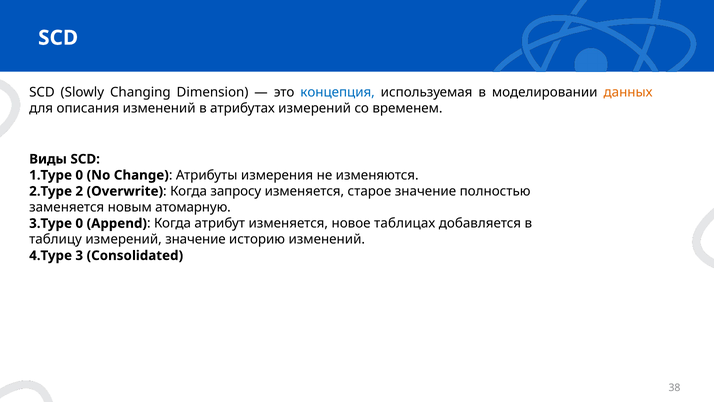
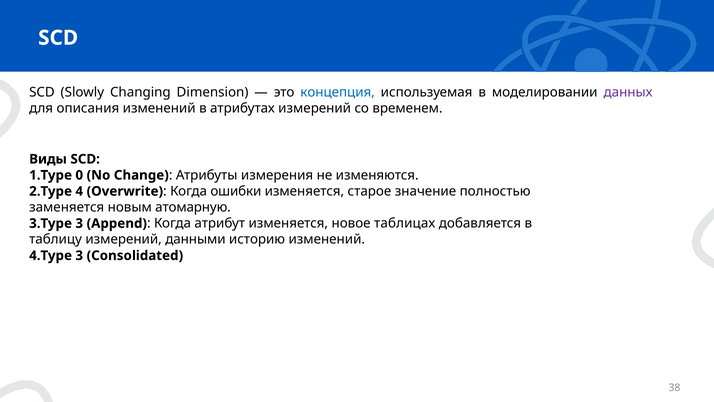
данных colour: orange -> purple
2: 2 -> 4
запросу: запросу -> ошибки
0 at (79, 223): 0 -> 3
измерений значение: значение -> данными
